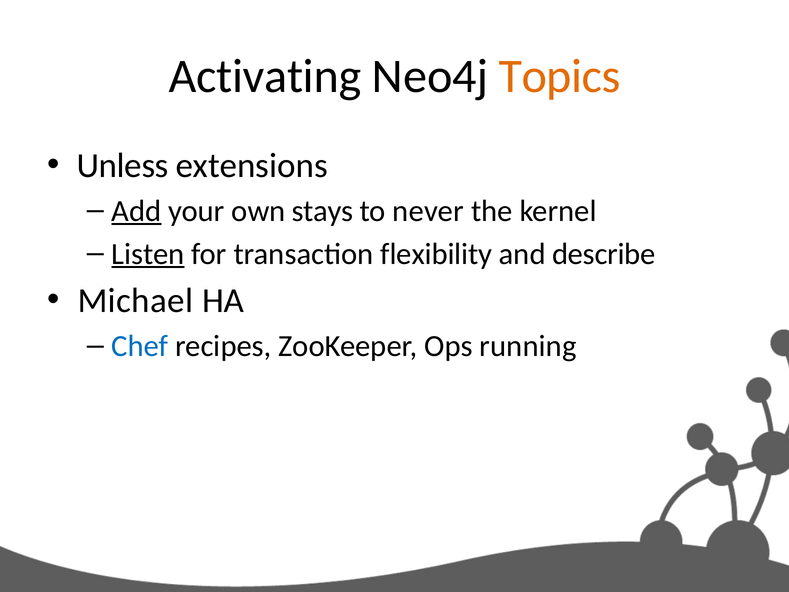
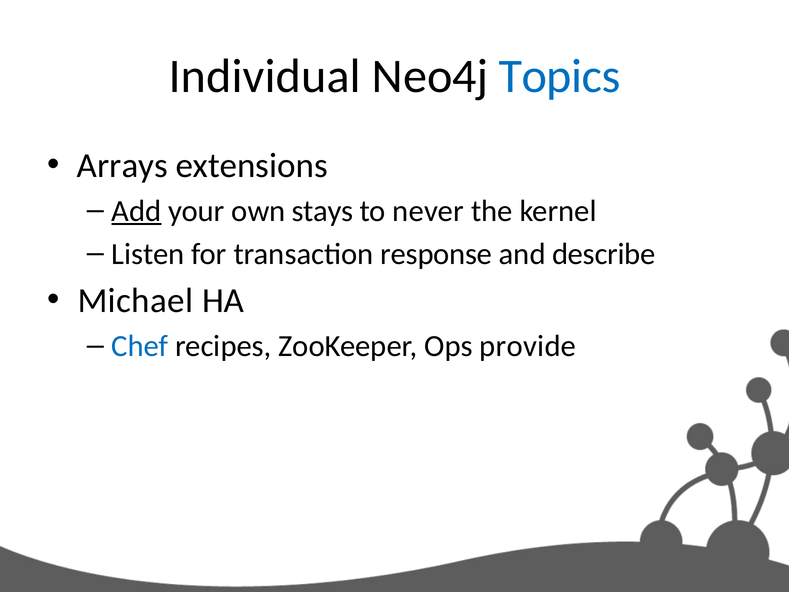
Activating: Activating -> Individual
Topics colour: orange -> blue
Unless: Unless -> Arrays
Listen underline: present -> none
flexibility: flexibility -> response
running: running -> provide
